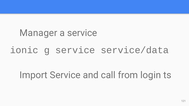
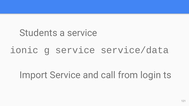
Manager: Manager -> Students
